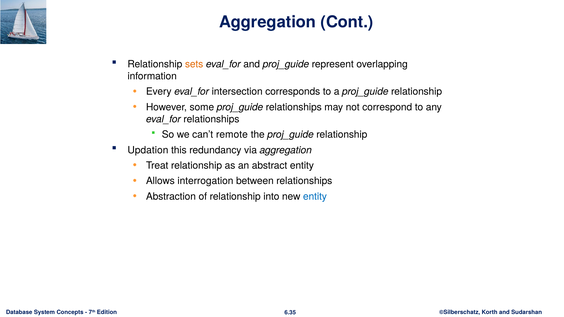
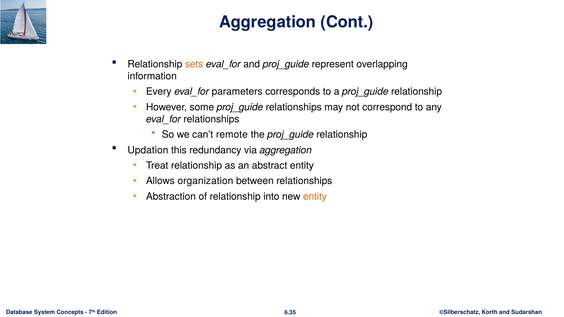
intersection: intersection -> parameters
interrogation: interrogation -> organization
entity at (315, 197) colour: blue -> orange
